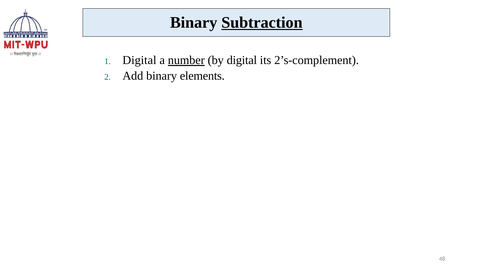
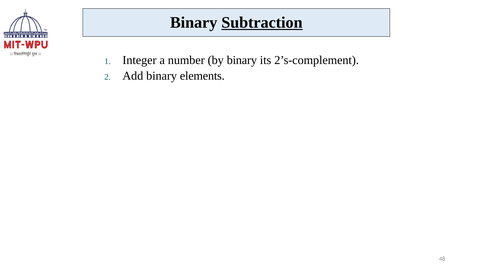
Digital at (139, 60): Digital -> Integer
number underline: present -> none
by digital: digital -> binary
